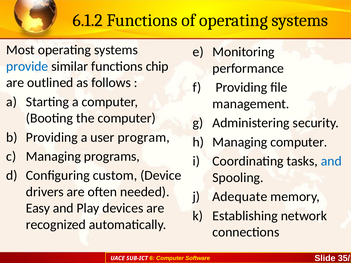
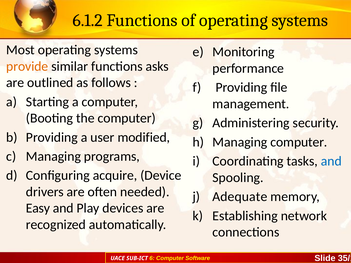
provide colour: blue -> orange
chip: chip -> asks
program: program -> modified
custom: custom -> acquire
